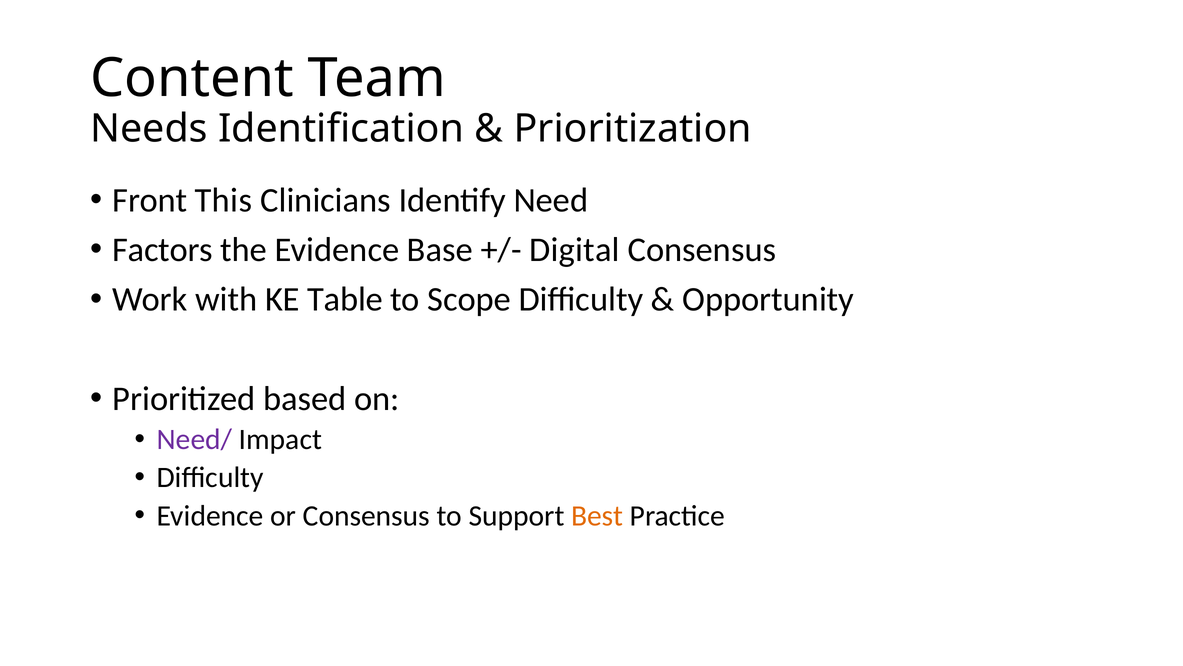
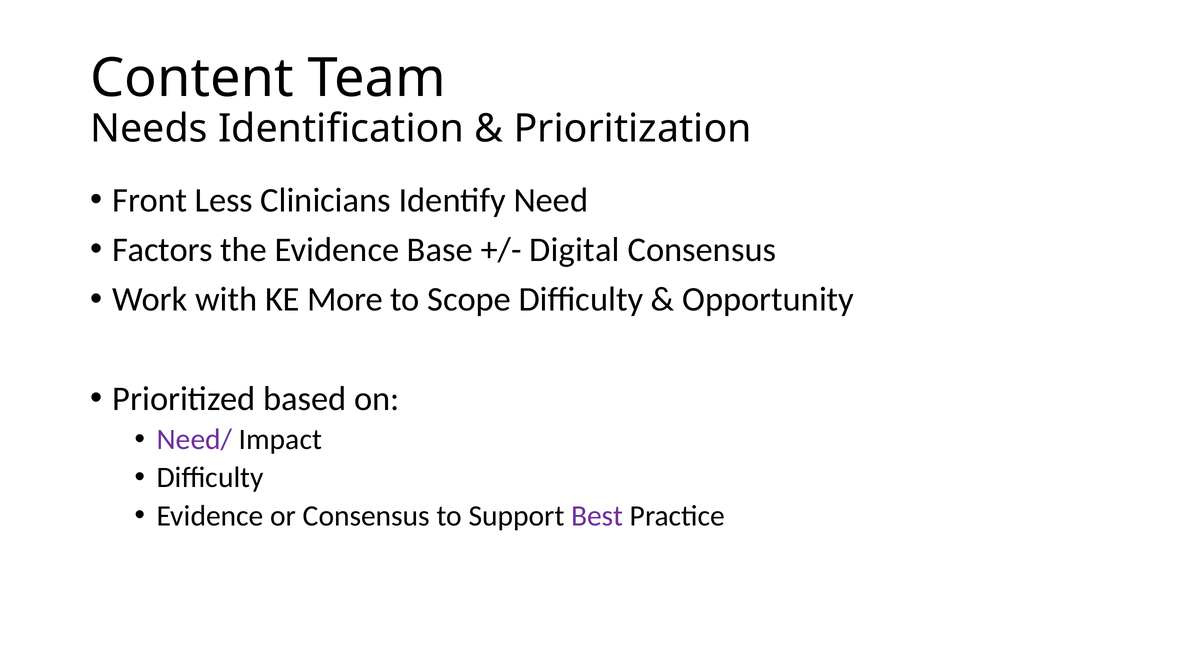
This: This -> Less
Table: Table -> More
Best colour: orange -> purple
